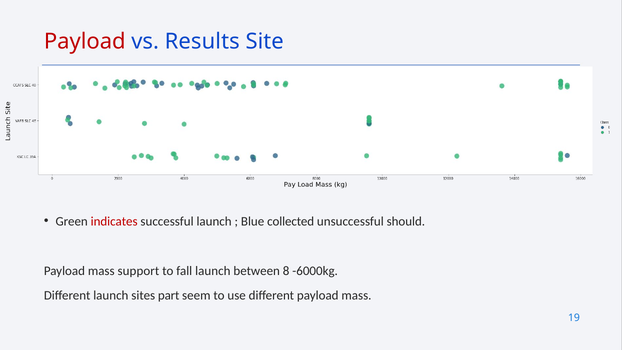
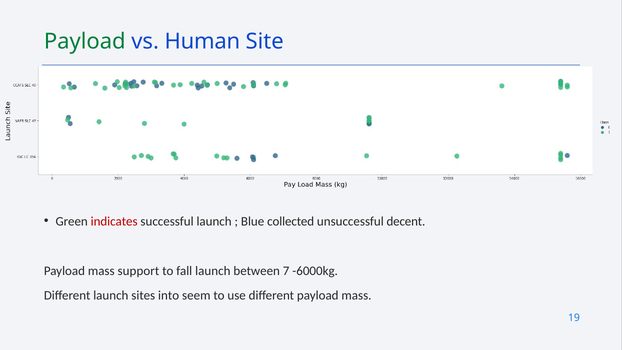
Payload at (85, 42) colour: red -> green
Results: Results -> Human
should: should -> decent
8: 8 -> 7
part: part -> into
